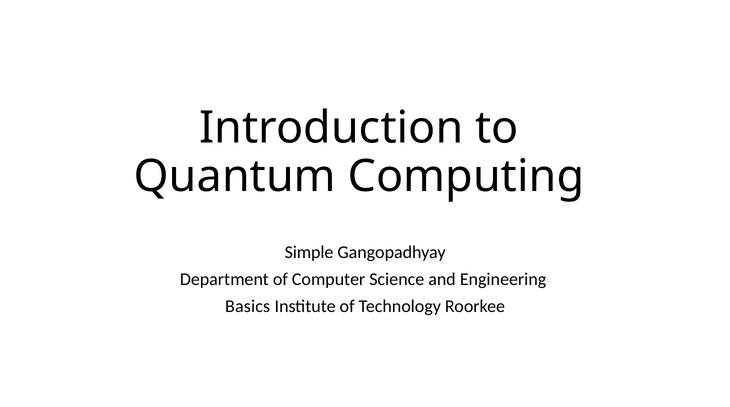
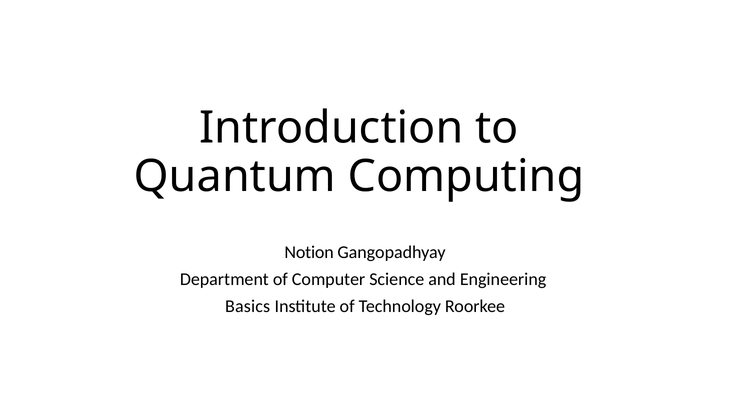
Simple: Simple -> Notion
